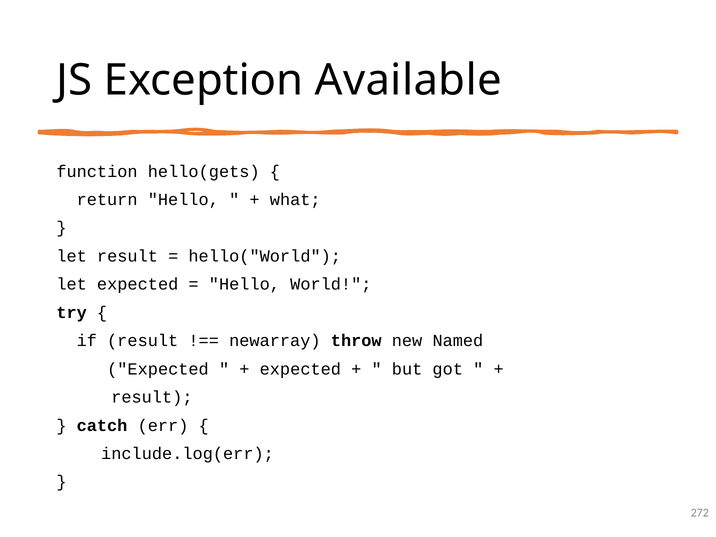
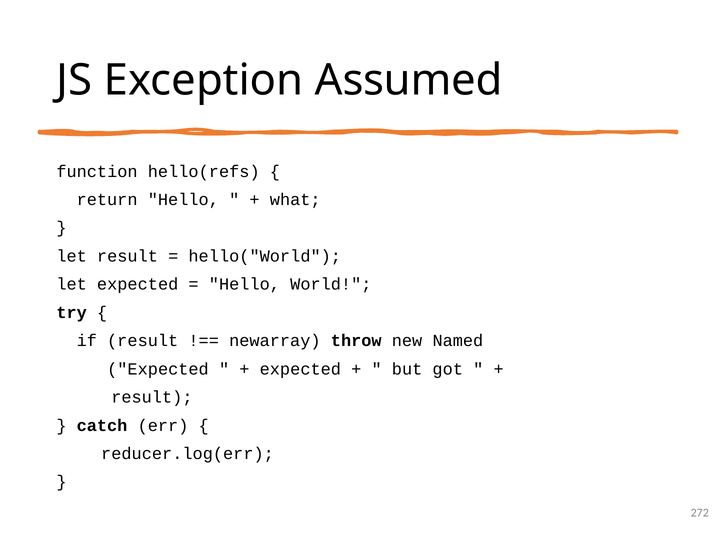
Available: Available -> Assumed
hello(gets: hello(gets -> hello(refs
include.log(err: include.log(err -> reducer.log(err
